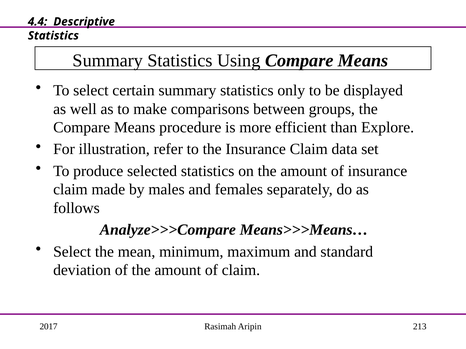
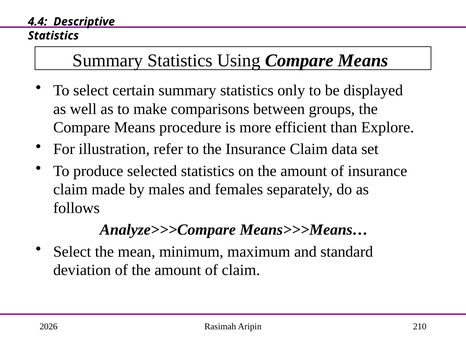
2017: 2017 -> 2026
213: 213 -> 210
